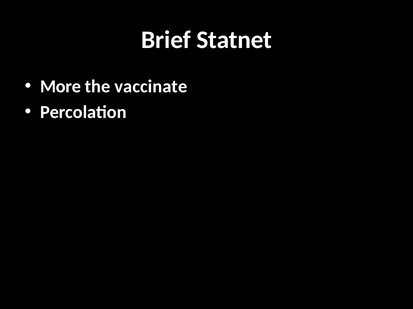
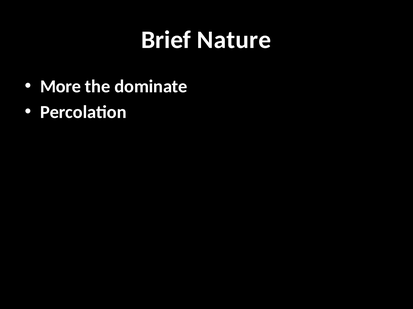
Statnet: Statnet -> Nature
vaccinate: vaccinate -> dominate
